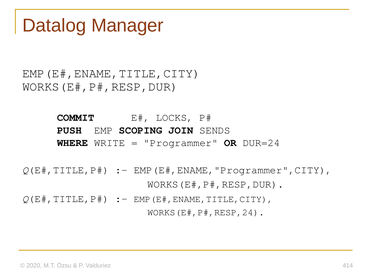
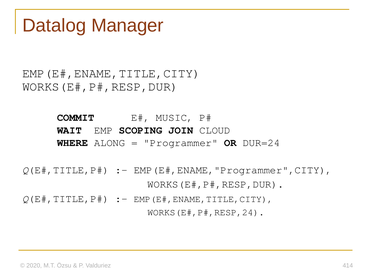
LOCKS: LOCKS -> MUSIC
PUSH: PUSH -> WAIT
SENDS: SENDS -> CLOUD
WRITE: WRITE -> ALONG
